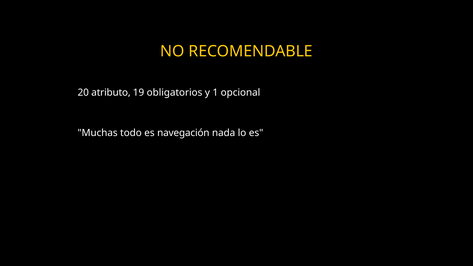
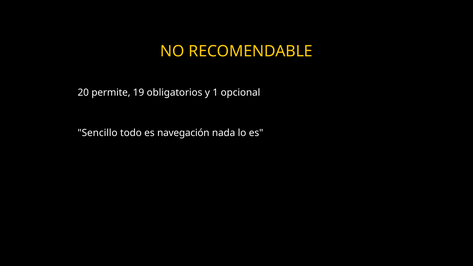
atributo: atributo -> permite
Muchas: Muchas -> Sencillo
